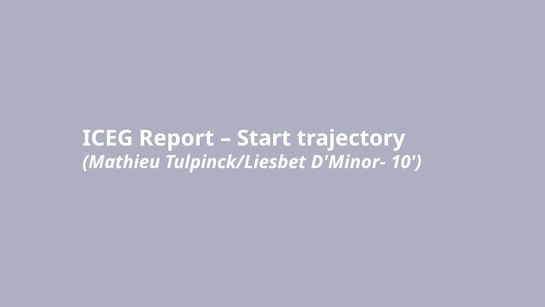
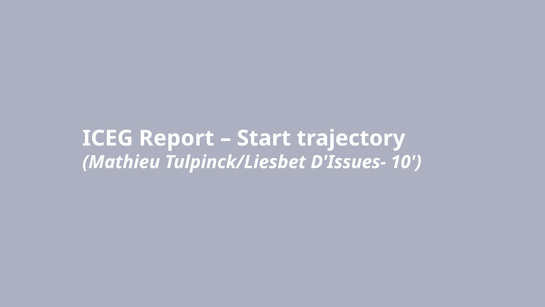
D'Minor-: D'Minor- -> D'Issues-
